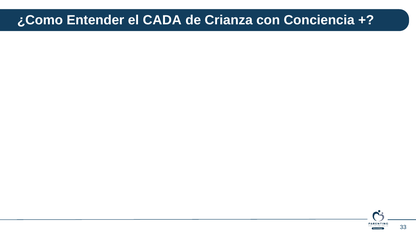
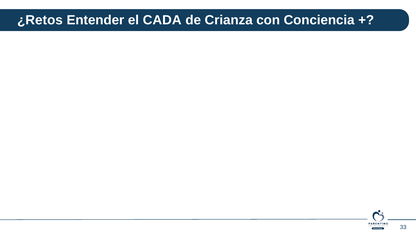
¿Como: ¿Como -> ¿Retos
